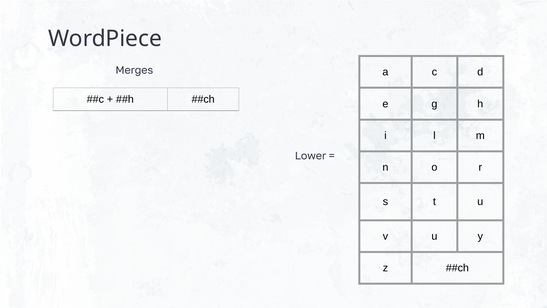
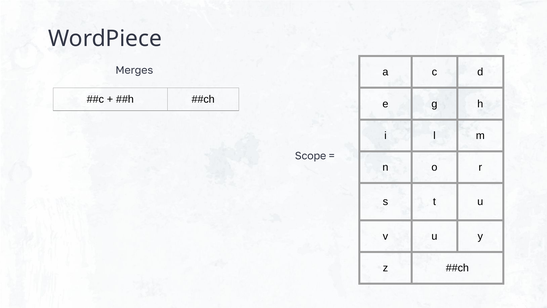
Lower: Lower -> Scope
